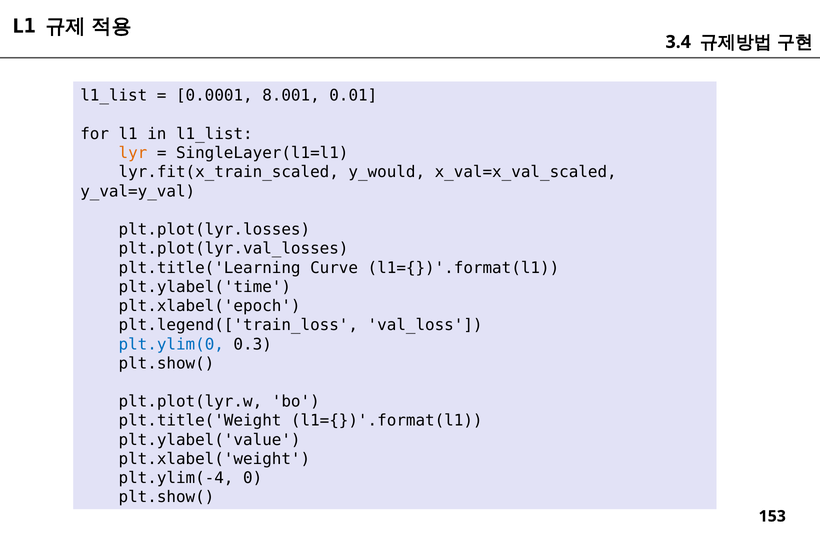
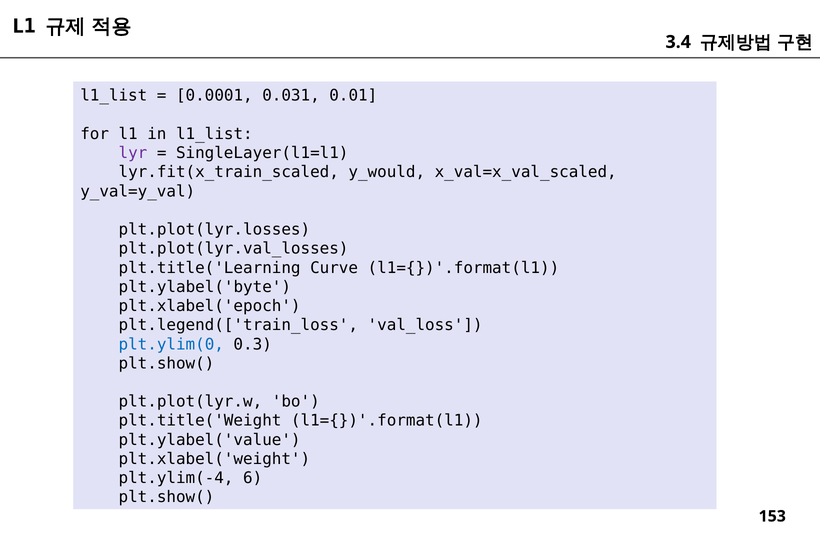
8.001: 8.001 -> 0.031
lyr colour: orange -> purple
plt.ylabel('time: plt.ylabel('time -> plt.ylabel('byte
0: 0 -> 6
